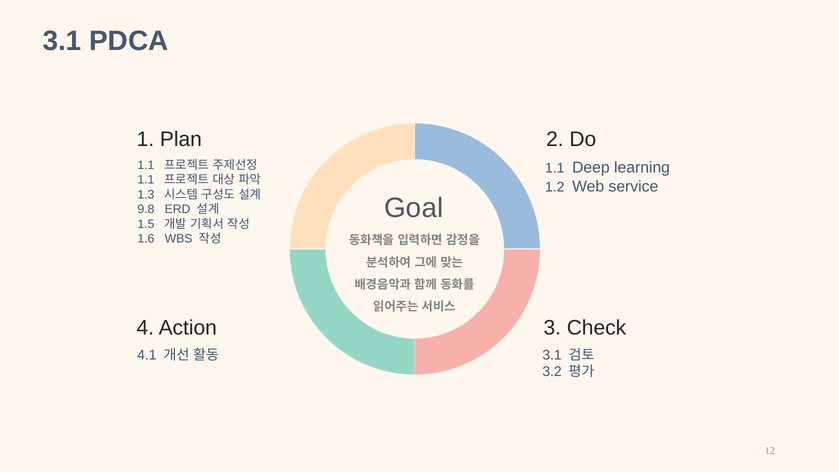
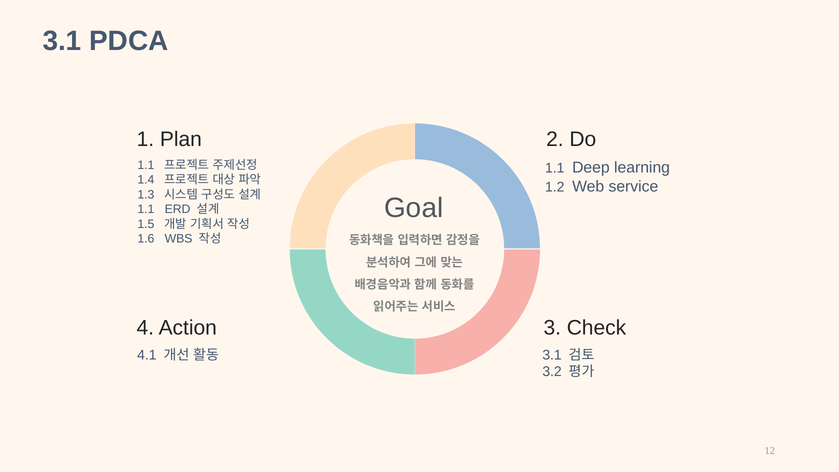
1.1 at (146, 180): 1.1 -> 1.4
9.8 at (146, 209): 9.8 -> 1.1
